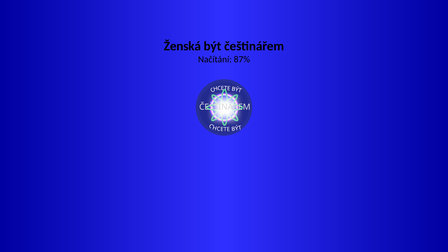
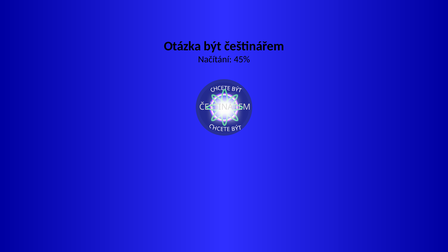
Ženská: Ženská -> Otázka
87%: 87% -> 45%
